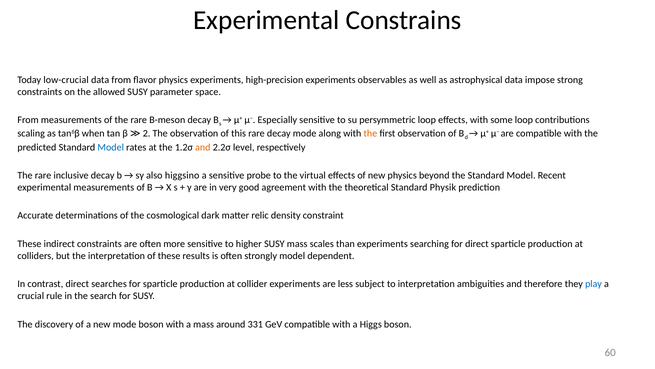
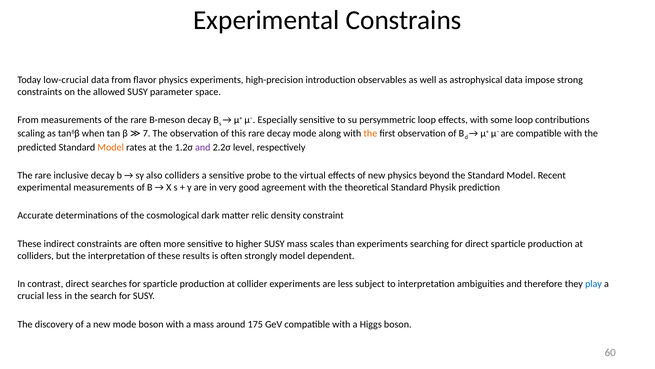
high-precision experiments: experiments -> introduction
2: 2 -> 7
Model at (111, 147) colour: blue -> orange
and at (203, 147) colour: orange -> purple
also higgsino: higgsino -> colliders
crucial rule: rule -> less
331: 331 -> 175
